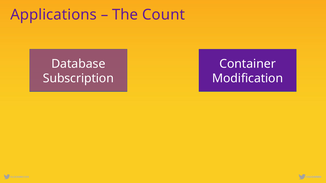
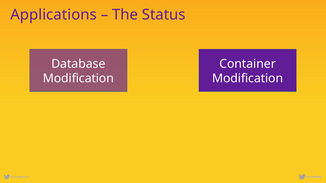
Count: Count -> Status
Subscription at (78, 79): Subscription -> Modification
